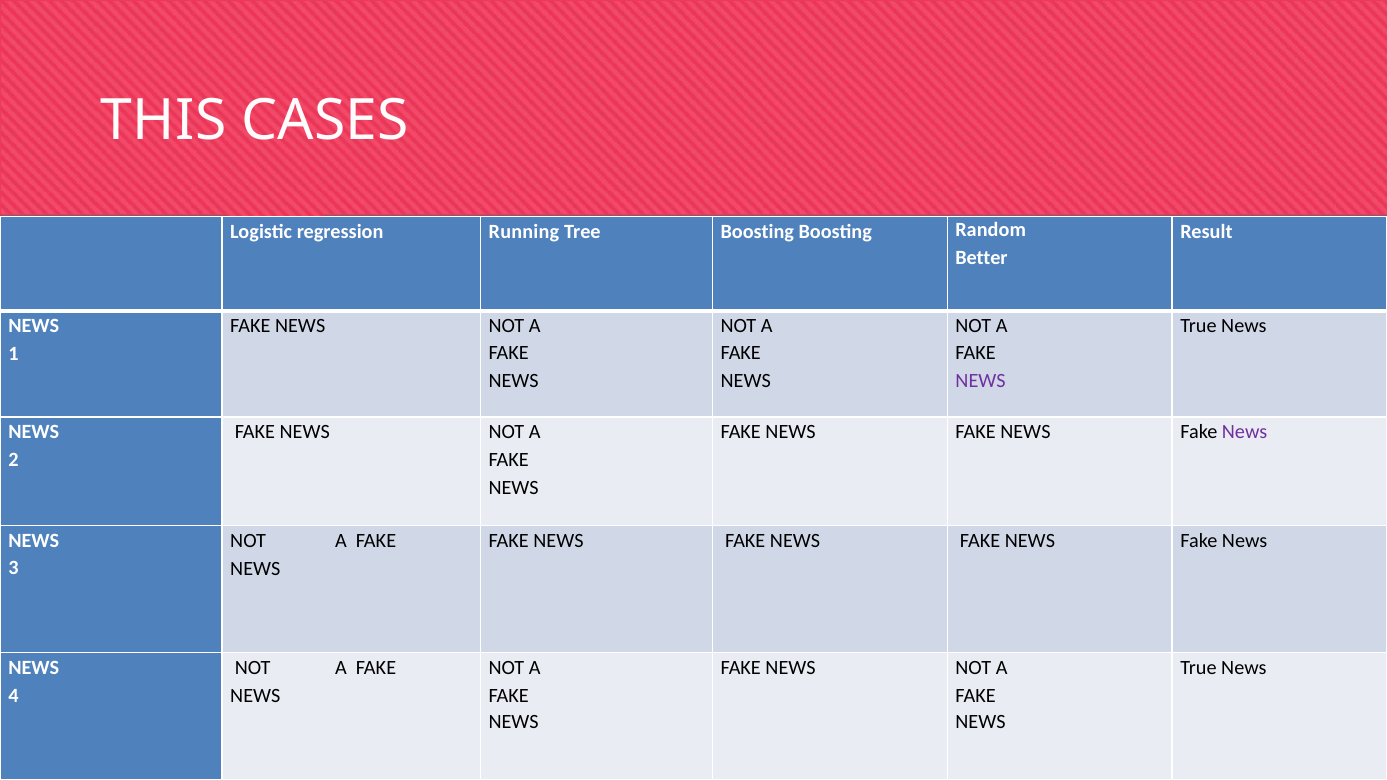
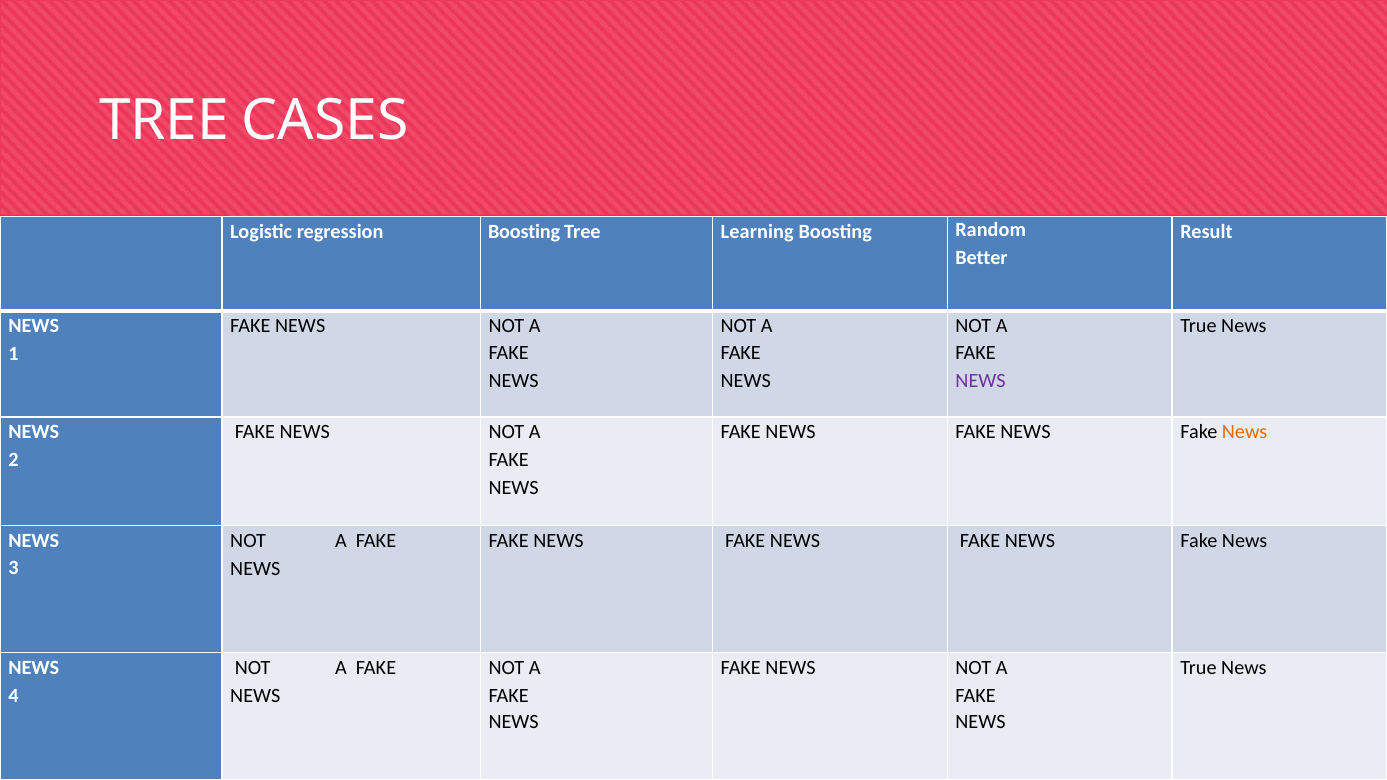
THIS at (164, 121): THIS -> TREE
regression Running: Running -> Boosting
Tree Boosting: Boosting -> Learning
News at (1245, 432) colour: purple -> orange
